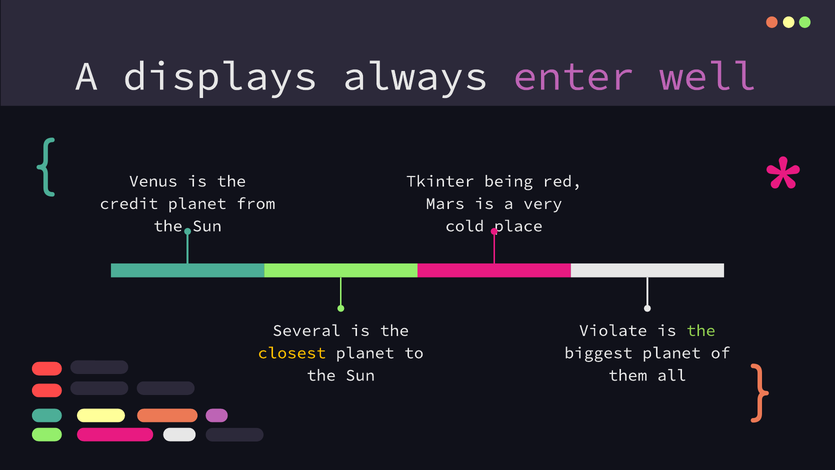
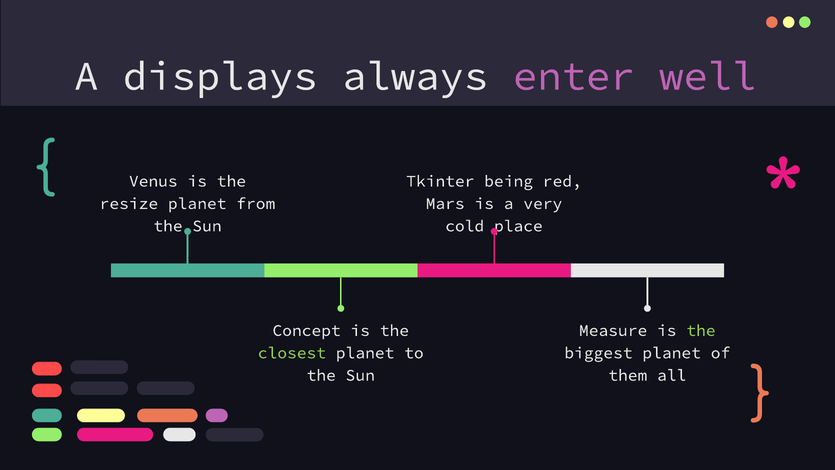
credit: credit -> resize
Several: Several -> Concept
Violate: Violate -> Measure
closest colour: yellow -> light green
